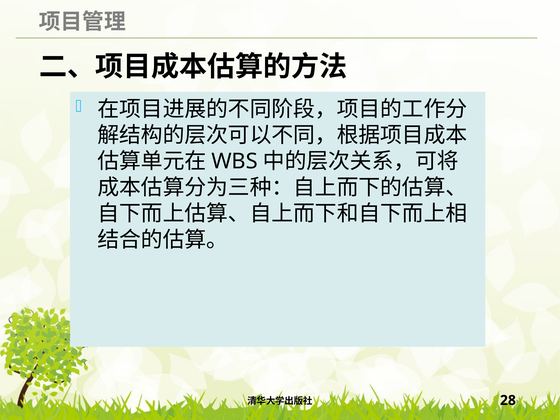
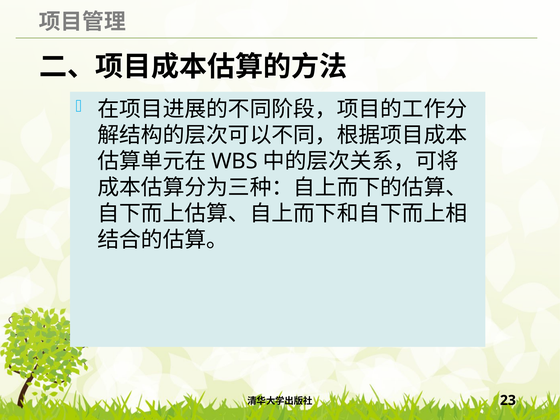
28: 28 -> 23
